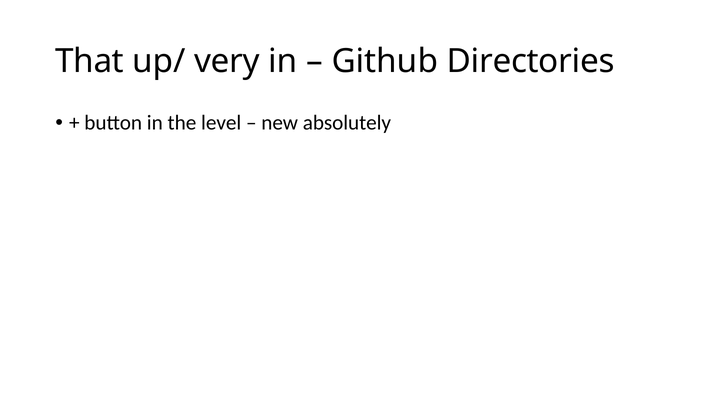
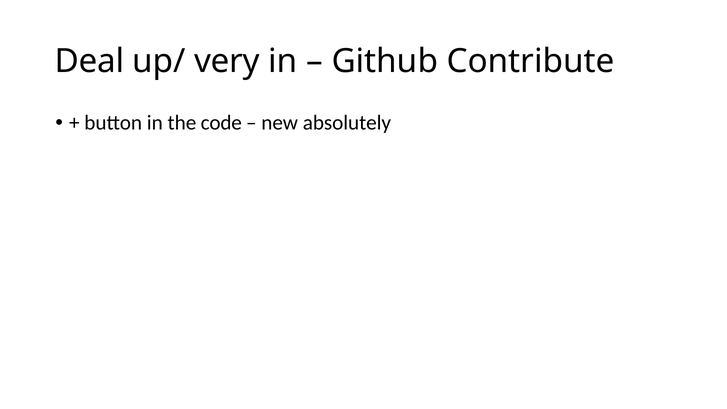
That: That -> Deal
Directories: Directories -> Contribute
level: level -> code
